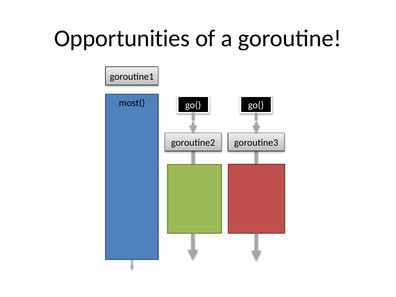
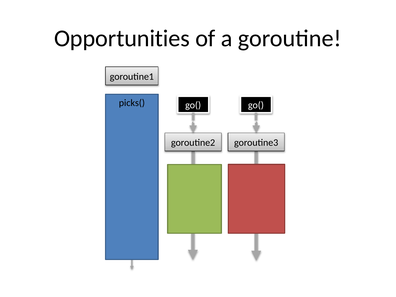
most(: most( -> picks(
